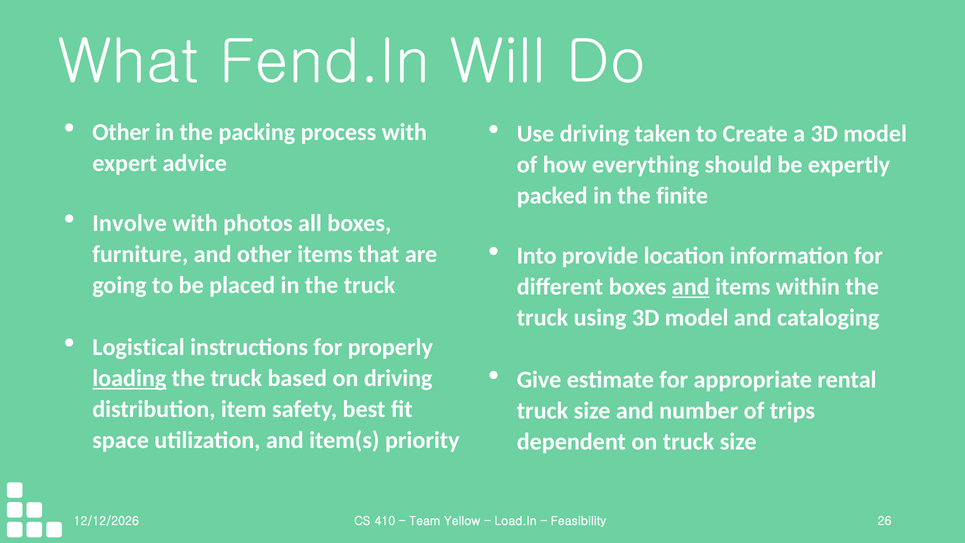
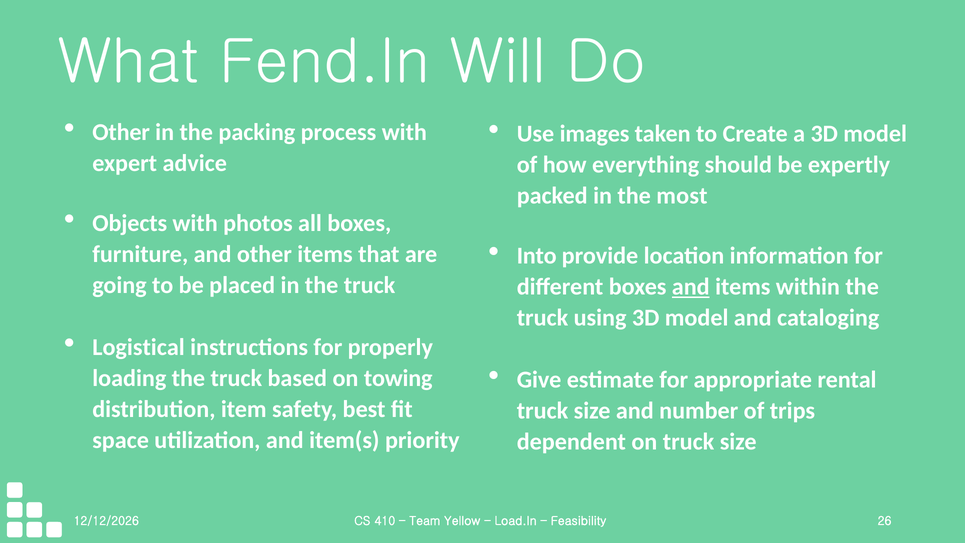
Use driving: driving -> images
finite: finite -> most
Involve: Involve -> Objects
loading underline: present -> none
on driving: driving -> towing
